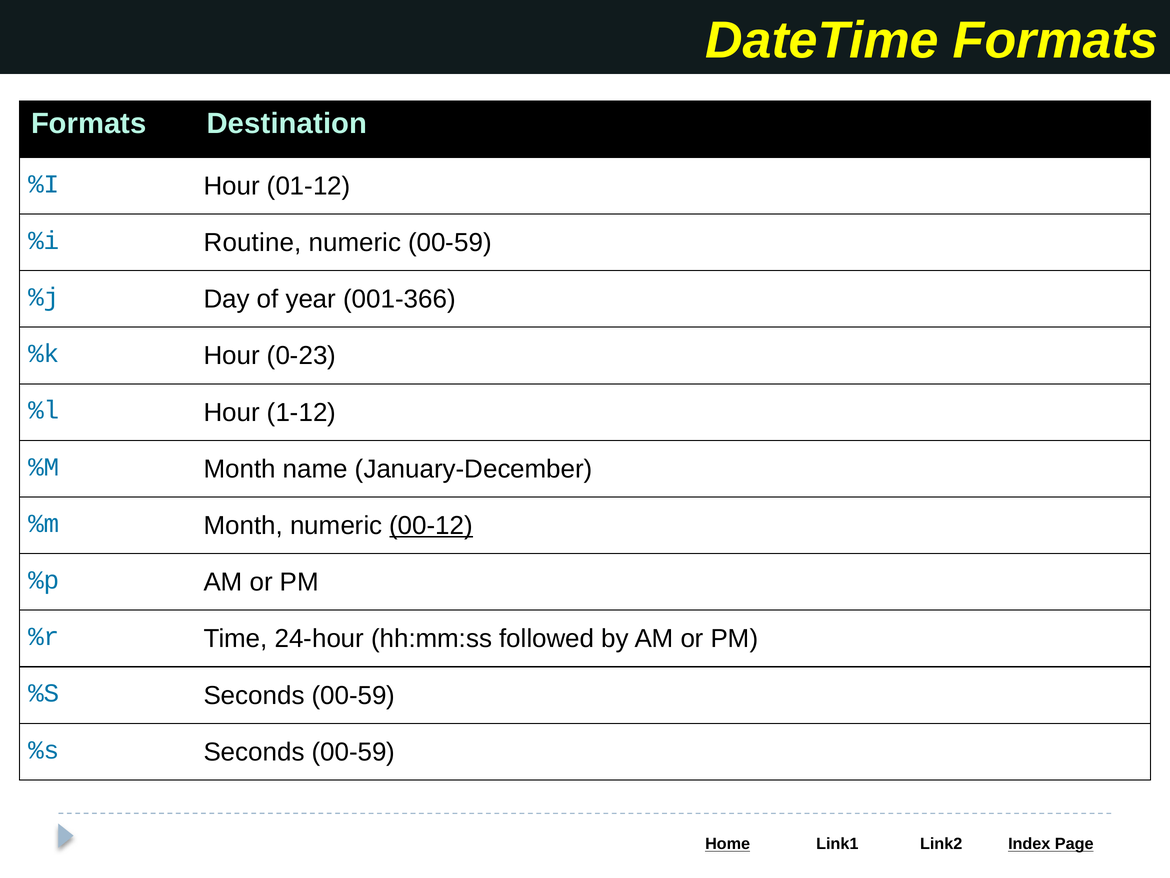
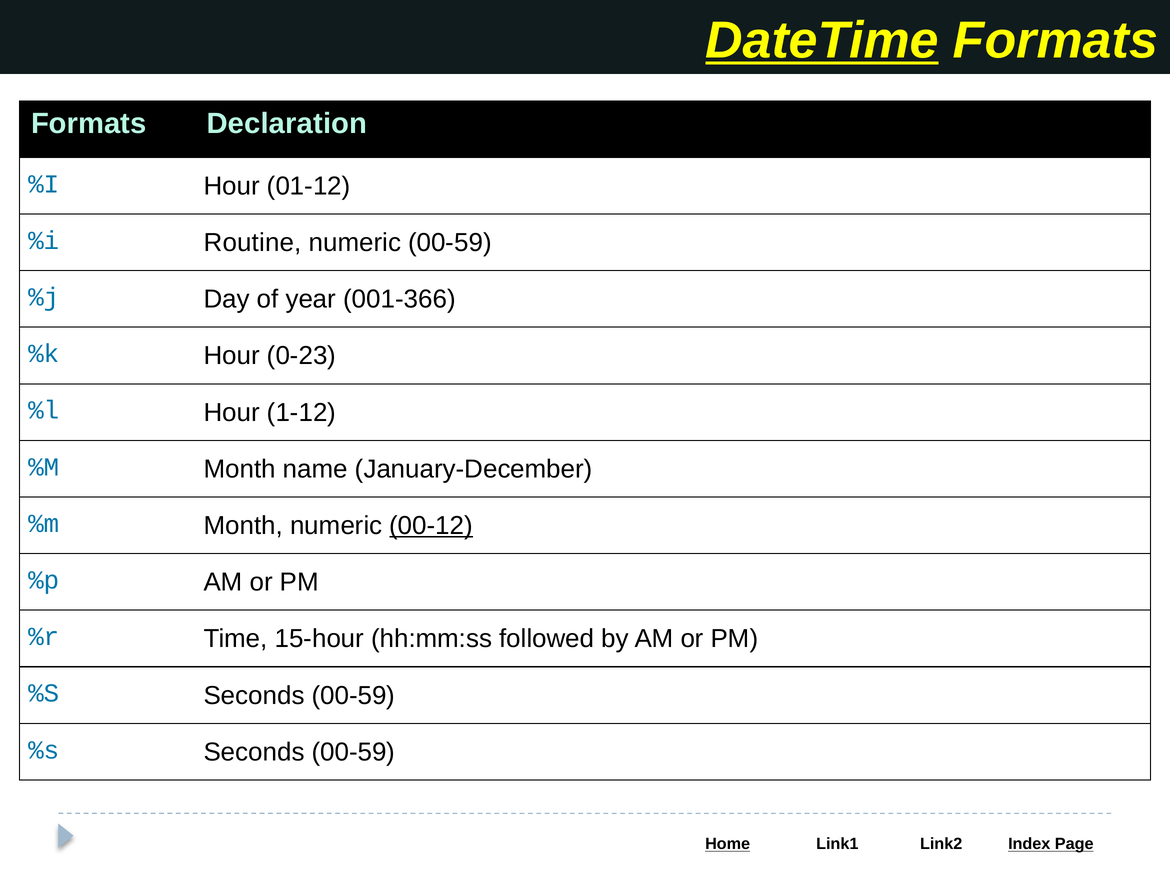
DateTime underline: none -> present
Destination: Destination -> Declaration
24-hour: 24-hour -> 15-hour
